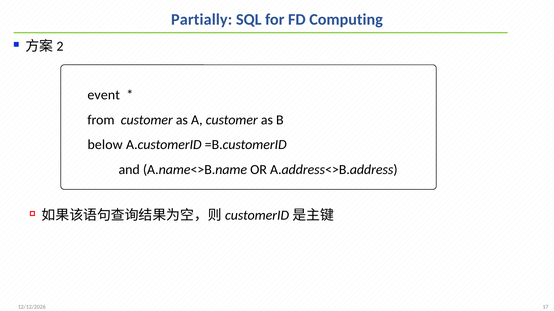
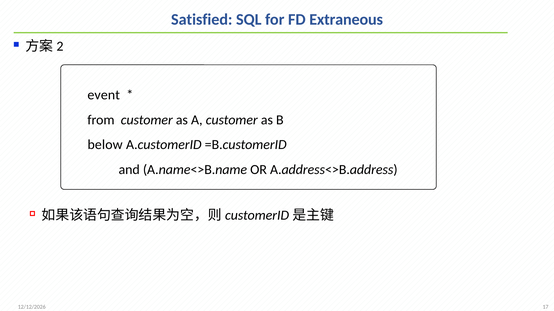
Partially: Partially -> Satisfied
Computing: Computing -> Extraneous
